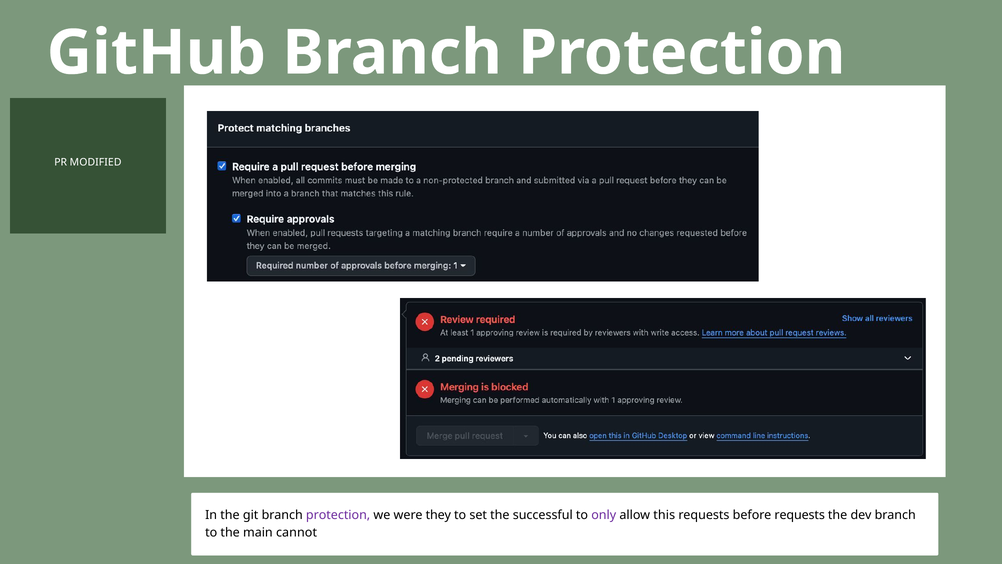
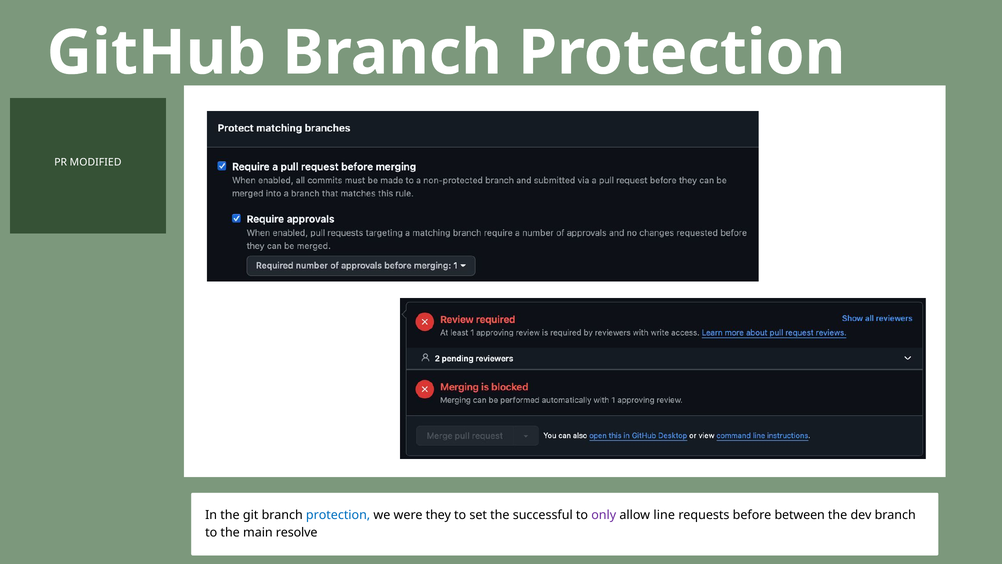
protection at (338, 515) colour: purple -> blue
this: this -> line
before requests: requests -> between
cannot: cannot -> resolve
